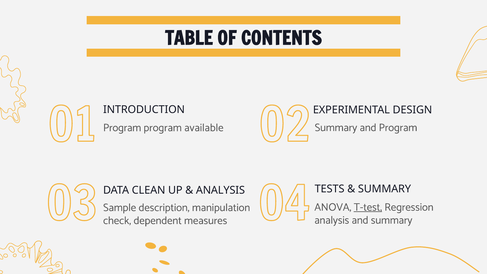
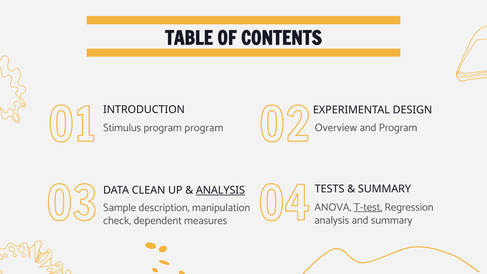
Summary at (336, 127): Summary -> Overview
Program at (122, 128): Program -> Stimulus
program available: available -> program
ANALYSIS at (220, 190) underline: none -> present
